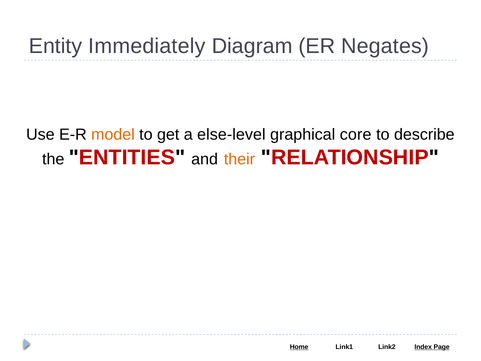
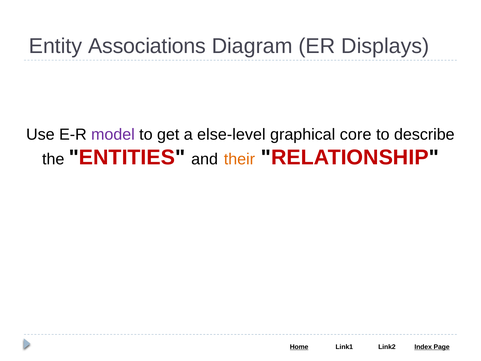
Immediately: Immediately -> Associations
Negates: Negates -> Displays
model colour: orange -> purple
